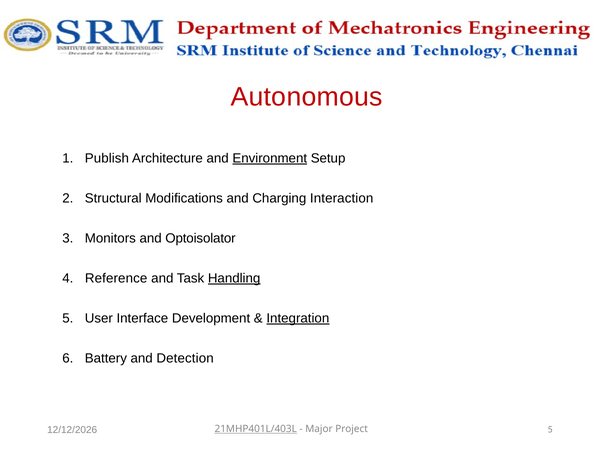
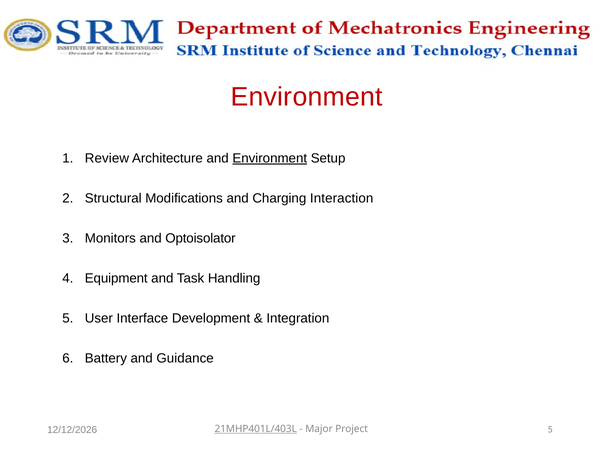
Autonomous at (307, 97): Autonomous -> Environment
Publish: Publish -> Review
Reference: Reference -> Equipment
Handling underline: present -> none
Integration underline: present -> none
Detection: Detection -> Guidance
